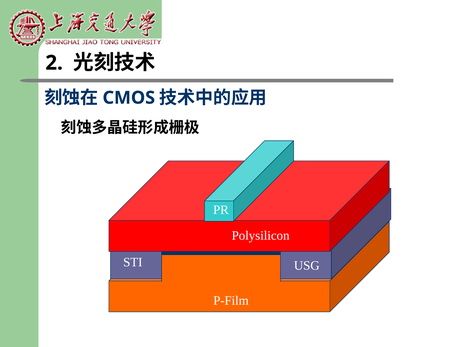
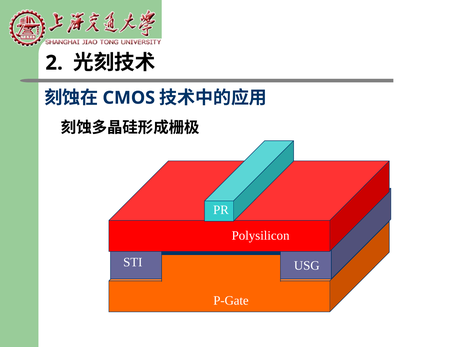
P-Film: P-Film -> P-Gate
